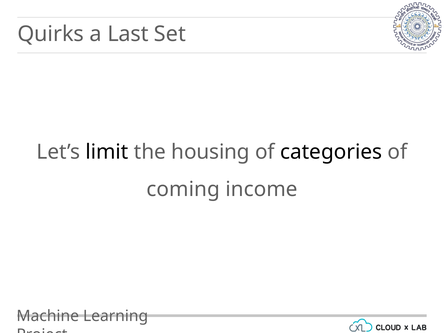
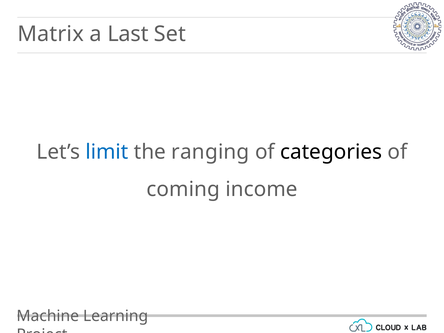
Quirks: Quirks -> Matrix
limit colour: black -> blue
housing: housing -> ranging
